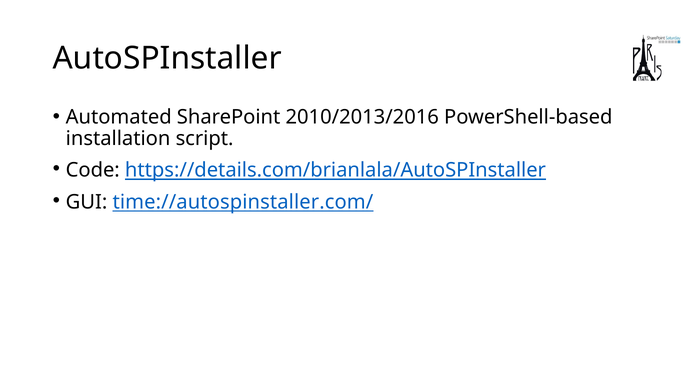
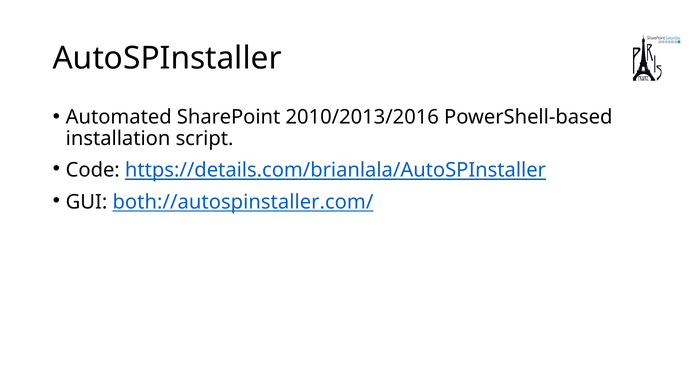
time://autospinstaller.com/: time://autospinstaller.com/ -> both://autospinstaller.com/
